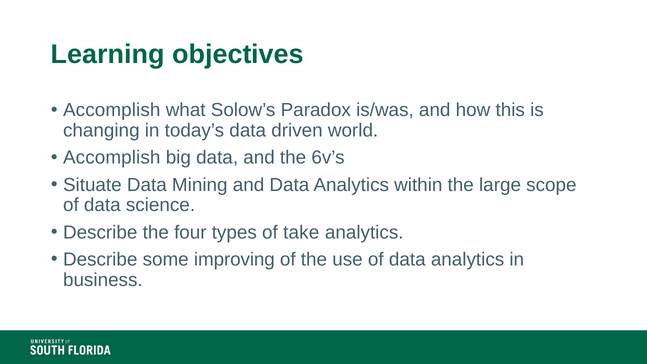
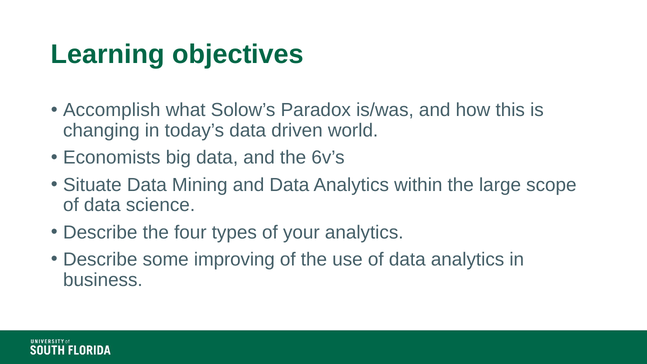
Accomplish at (112, 158): Accomplish -> Economists
take: take -> your
